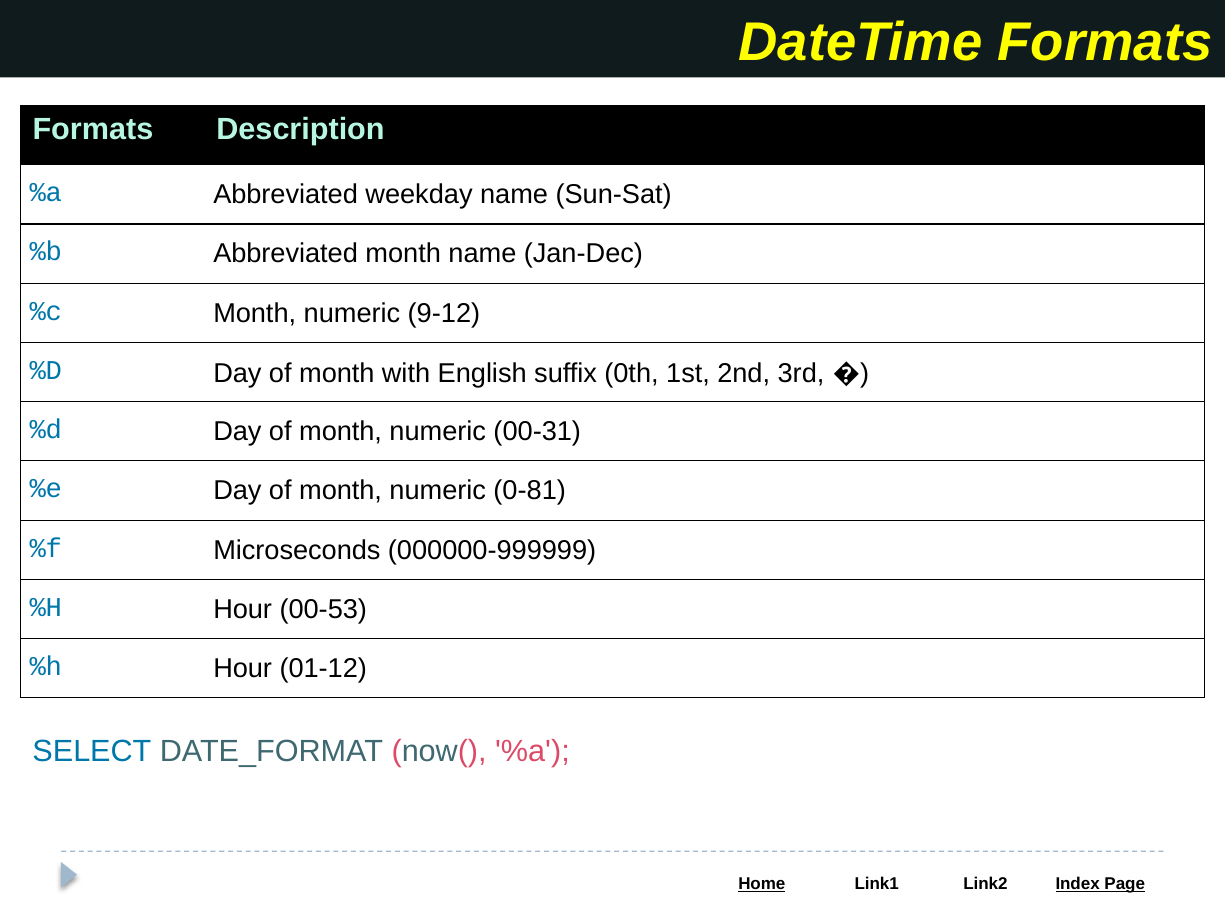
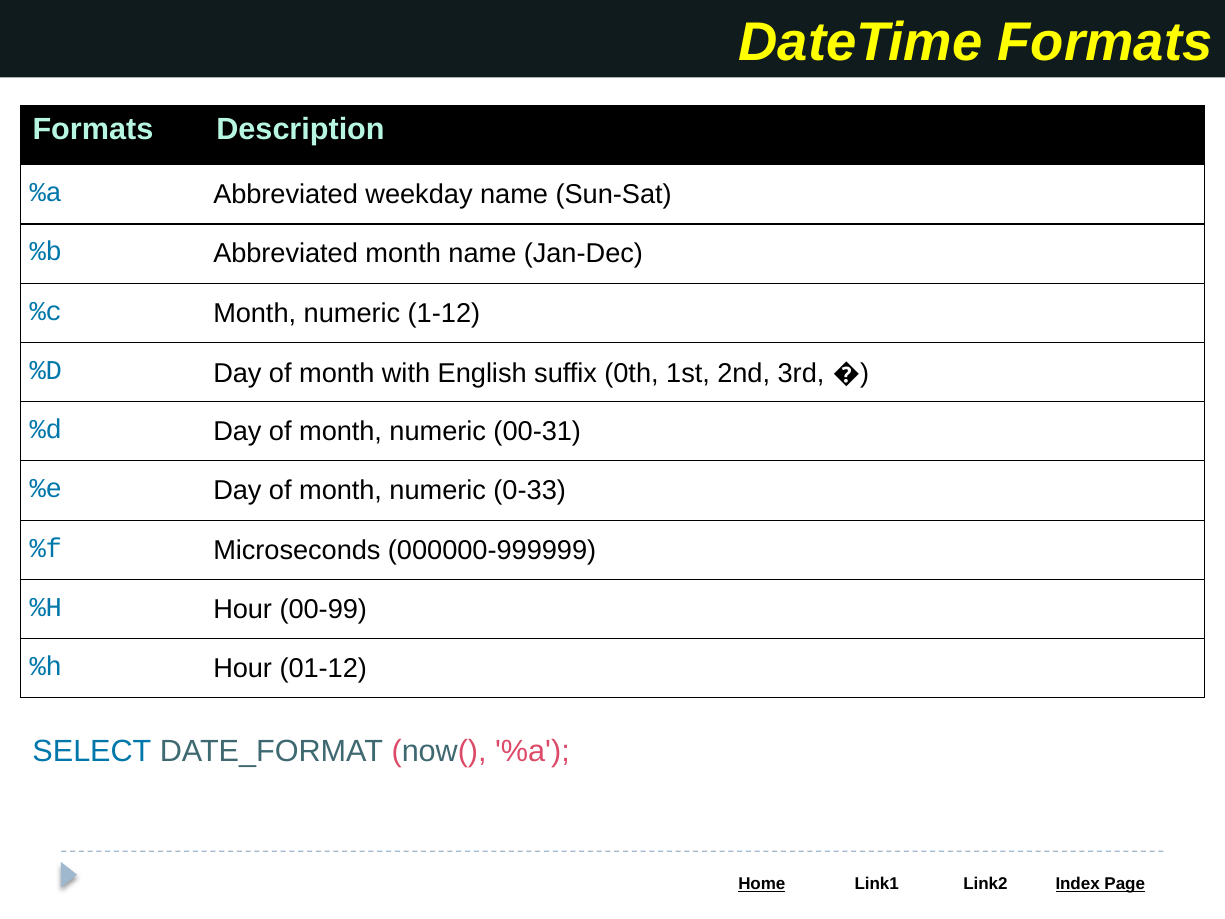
9-12: 9-12 -> 1-12
0-81: 0-81 -> 0-33
00-53: 00-53 -> 00-99
